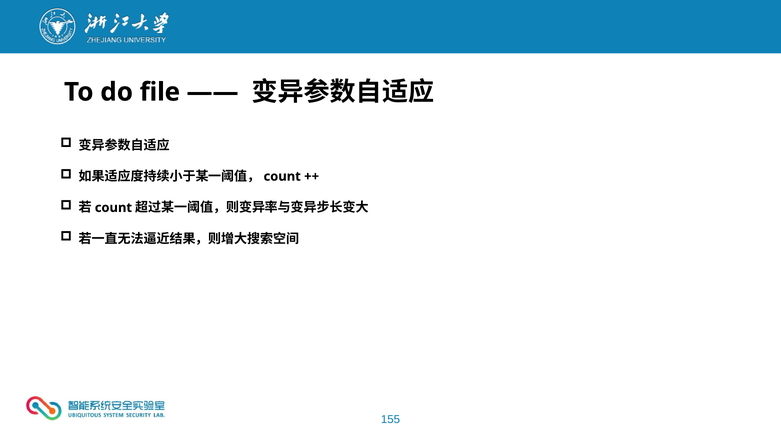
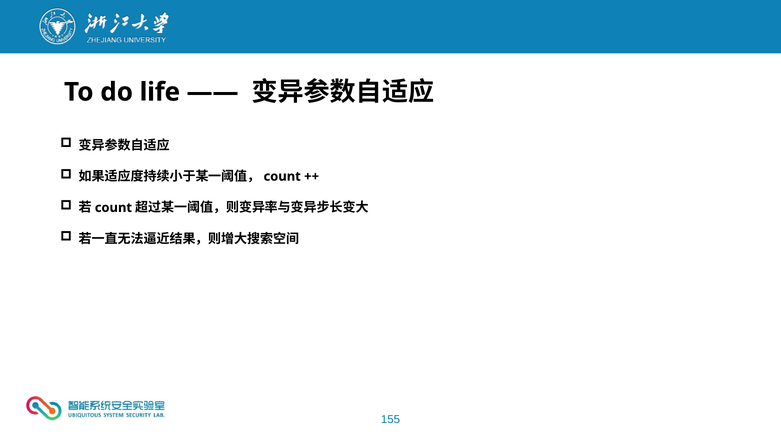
file: file -> life
